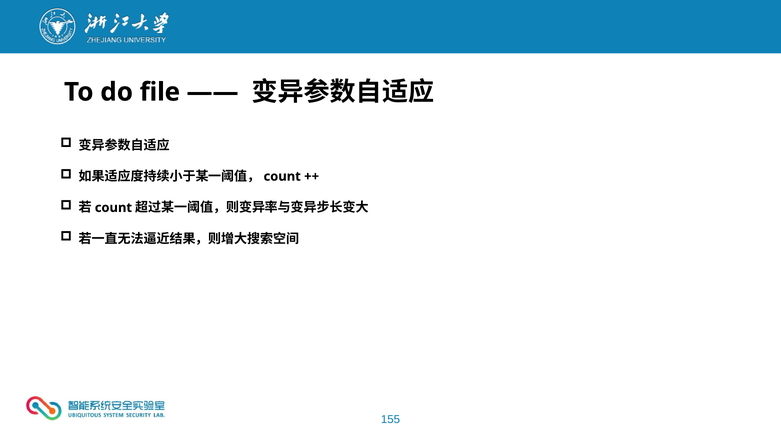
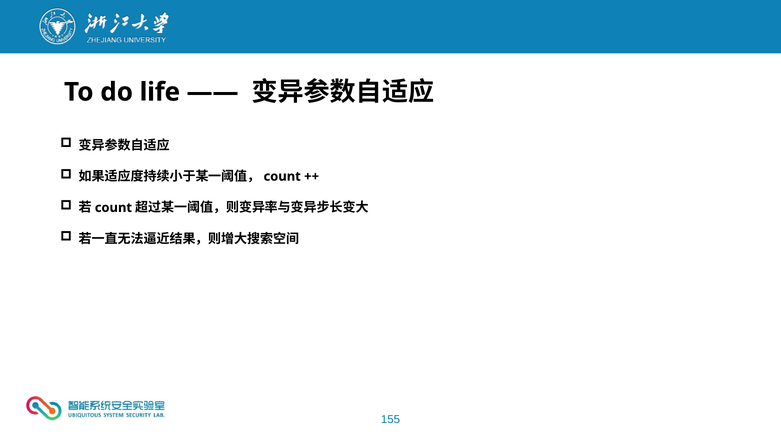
file: file -> life
